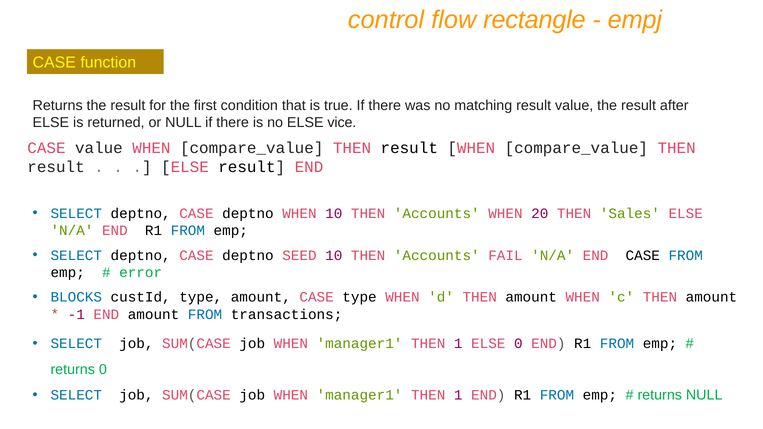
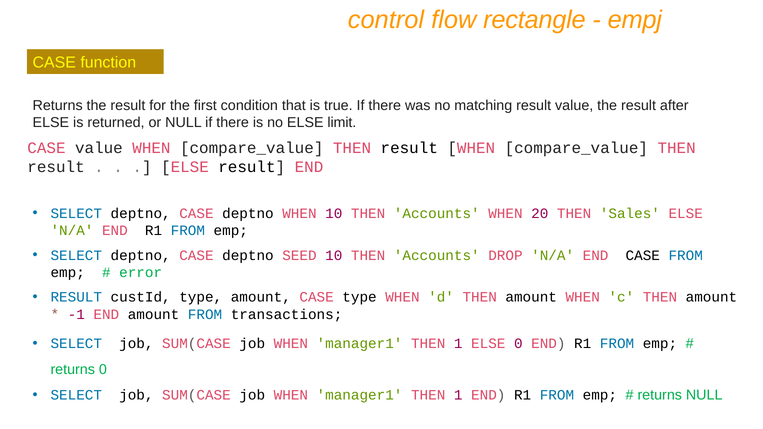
vice: vice -> limit
FAIL: FAIL -> DROP
BLOCKS at (76, 297): BLOCKS -> RESULT
